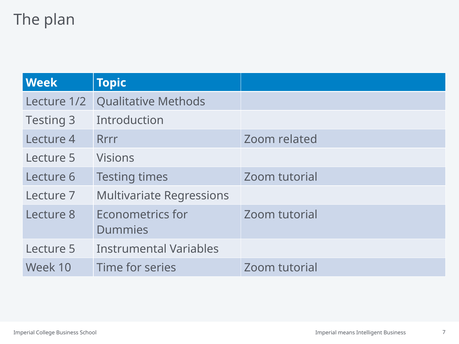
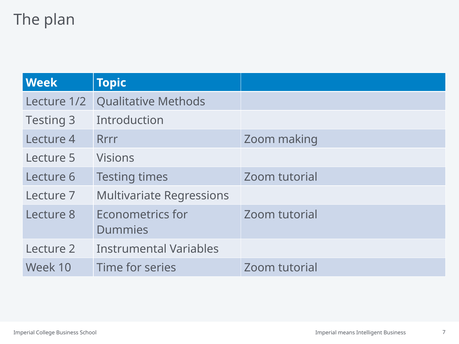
related: related -> making
5 at (72, 249): 5 -> 2
